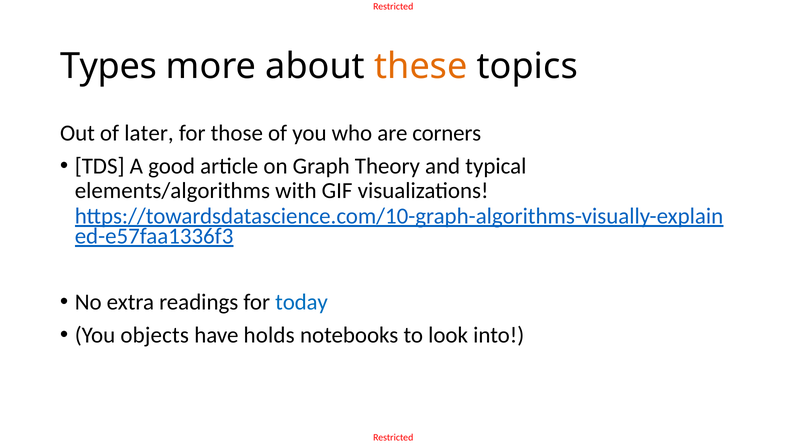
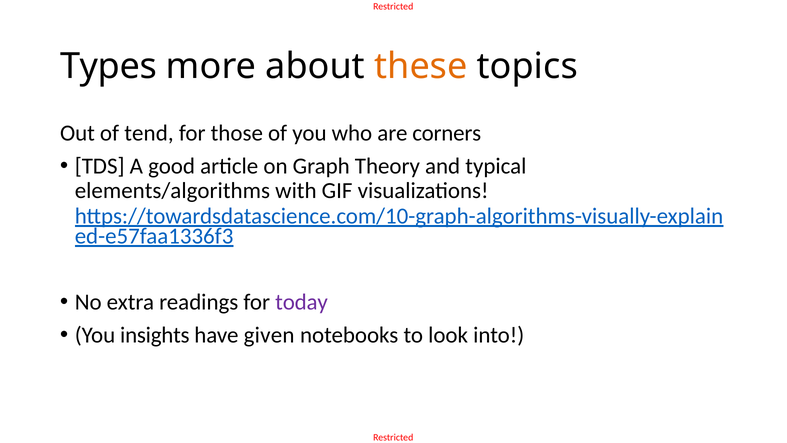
later: later -> tend
today colour: blue -> purple
objects: objects -> insights
holds: holds -> given
